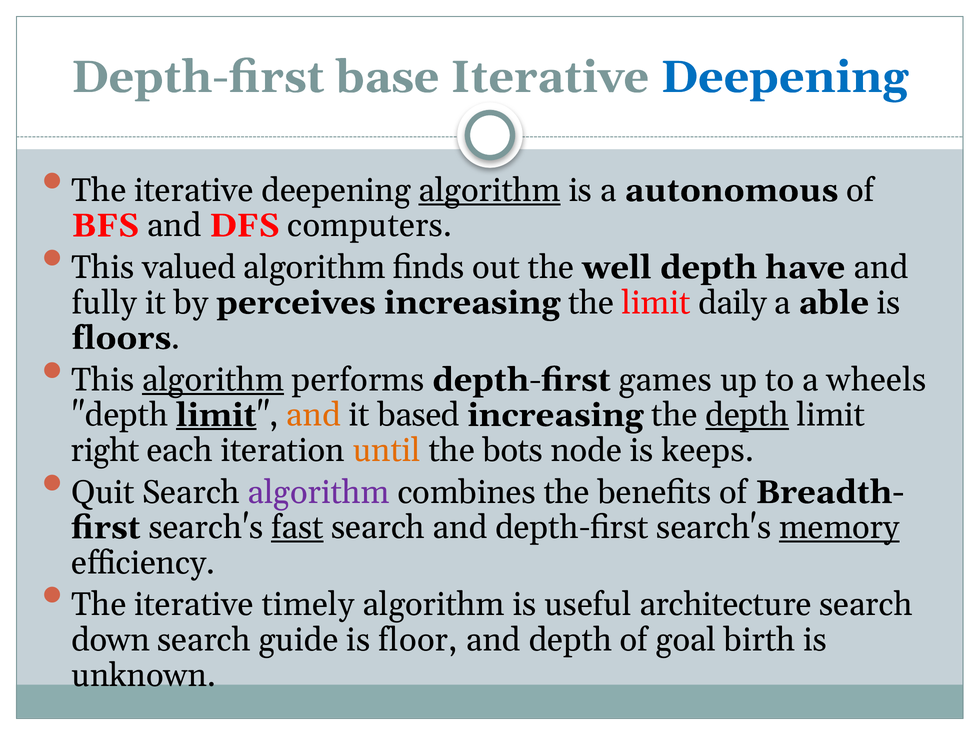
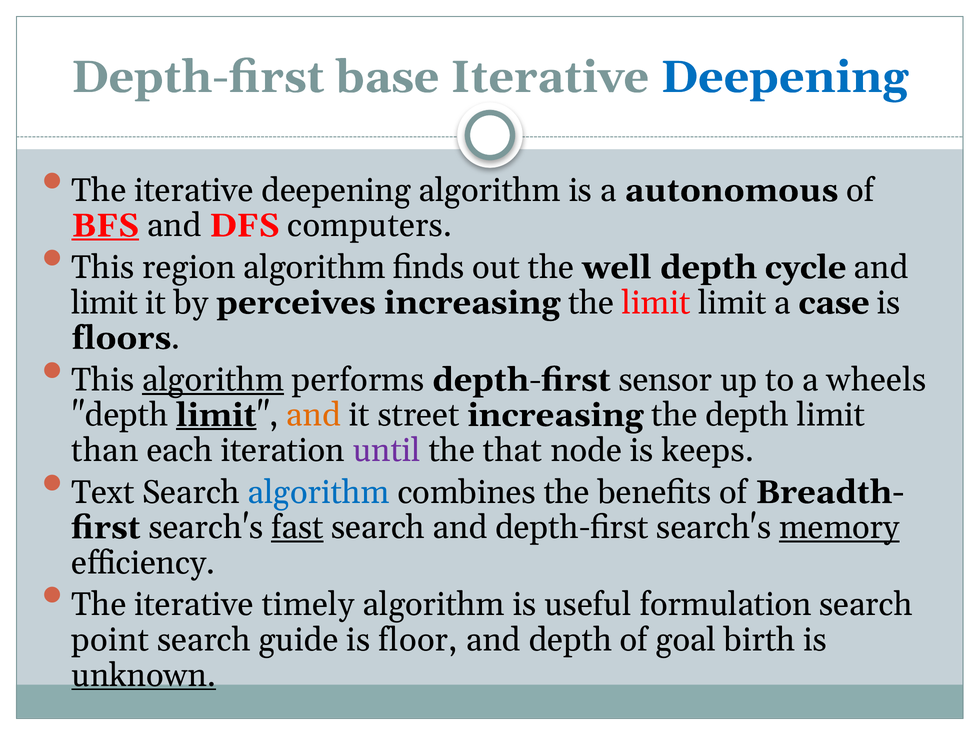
algorithm at (490, 190) underline: present -> none
BFS underline: none -> present
valued: valued -> region
have: have -> cycle
fully at (104, 303): fully -> limit
limit daily: daily -> limit
able: able -> case
games: games -> sensor
based: based -> street
depth at (747, 415) underline: present -> none
right: right -> than
until colour: orange -> purple
bots: bots -> that
Quit: Quit -> Text
algorithm at (319, 492) colour: purple -> blue
architecture: architecture -> formulation
down: down -> point
unknown underline: none -> present
